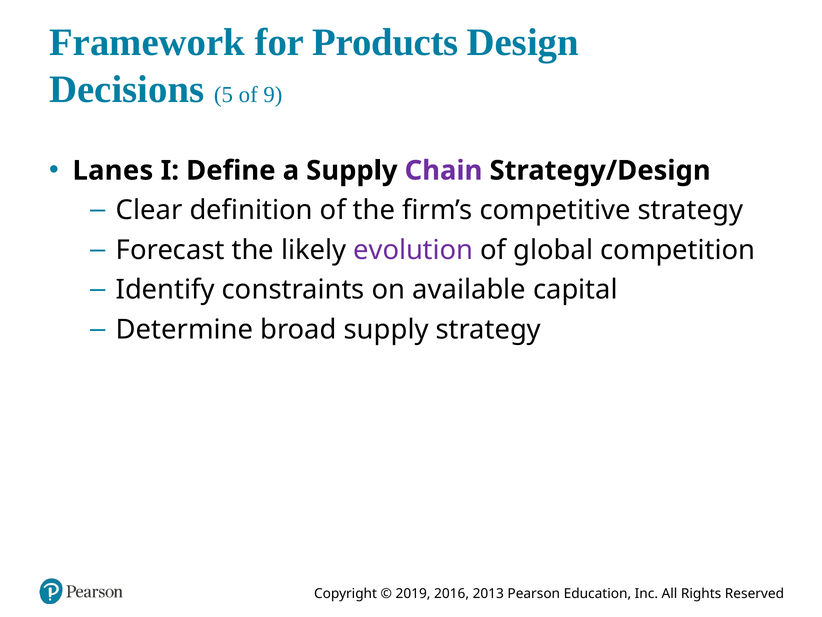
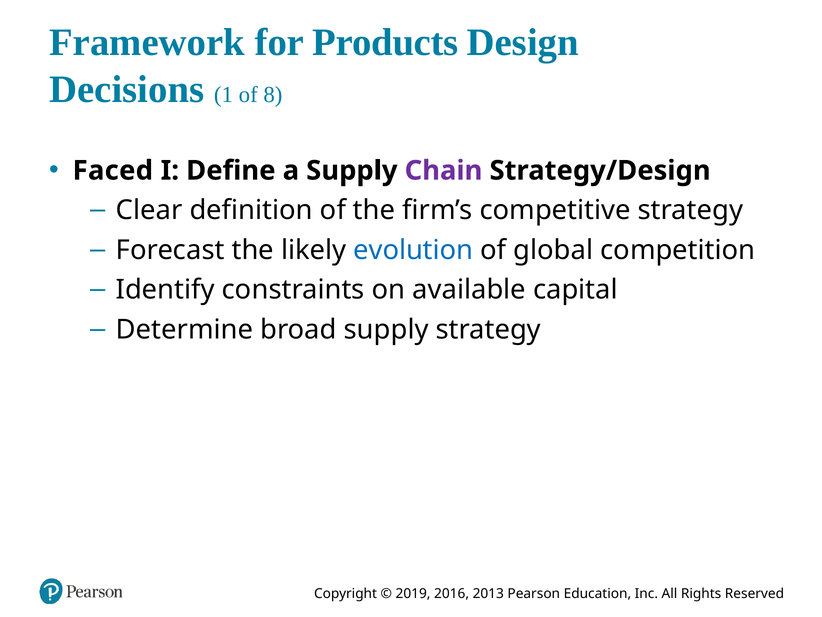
5: 5 -> 1
9: 9 -> 8
Lanes: Lanes -> Faced
evolution colour: purple -> blue
